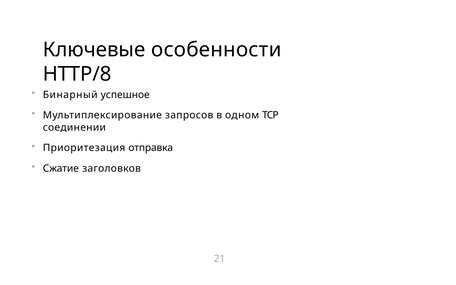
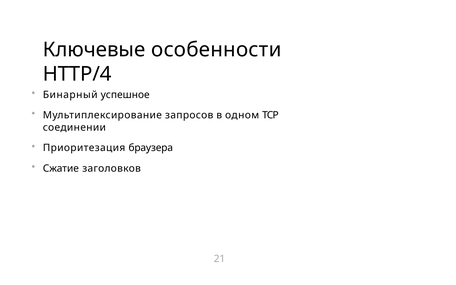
HTTP/8: HTTP/8 -> HTTP/4
отправка: отправка -> браузера
